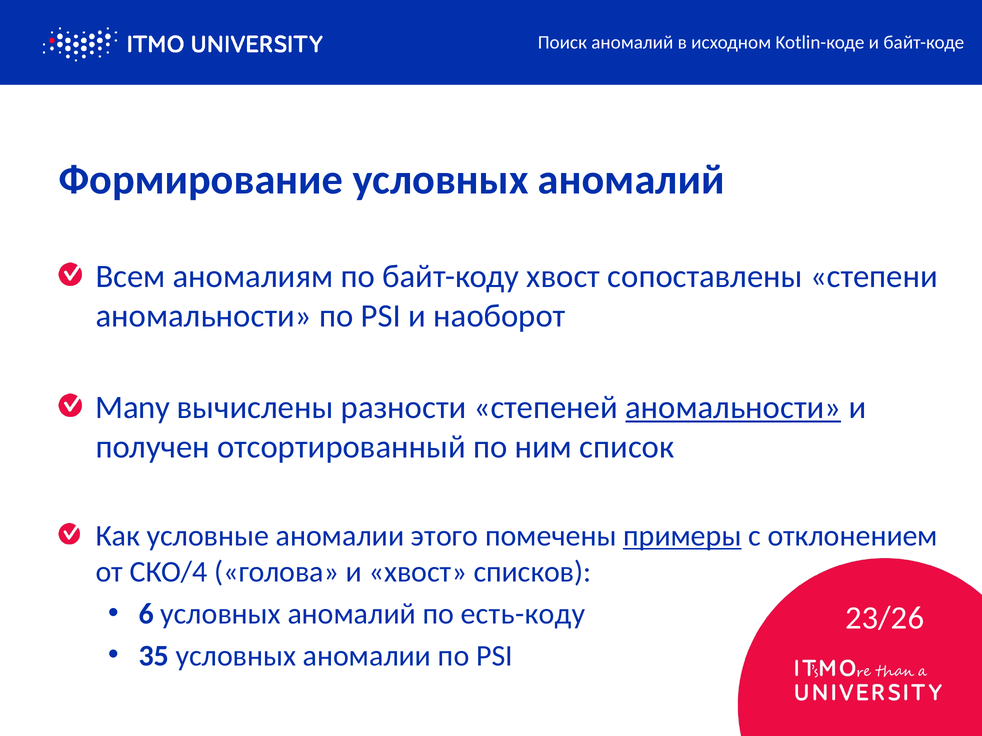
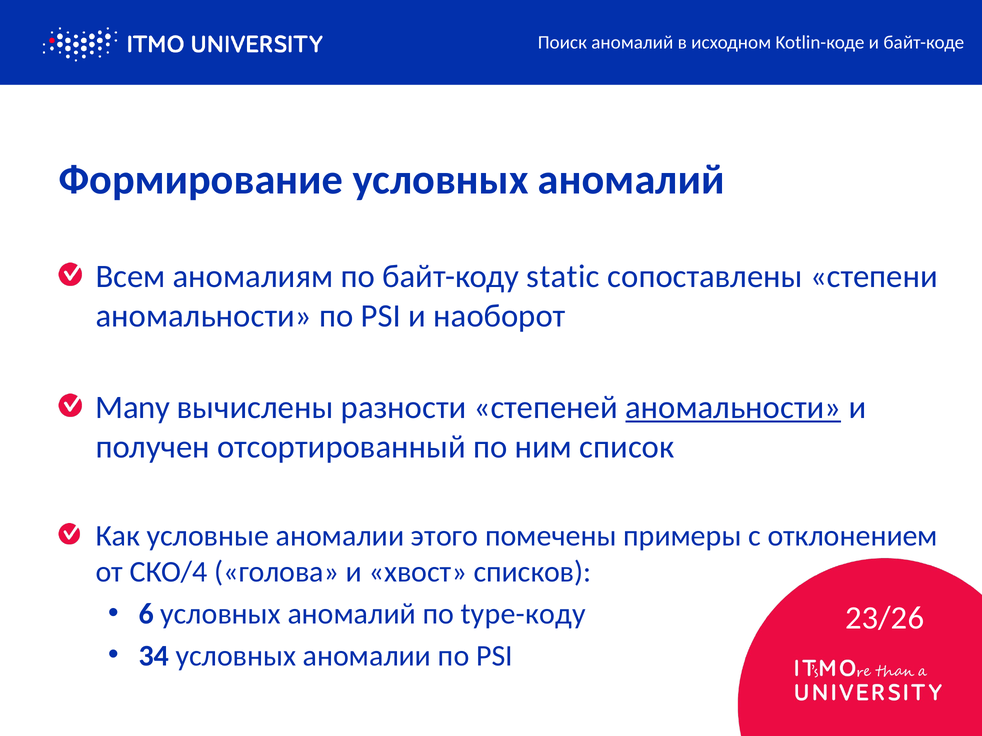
байт-коду хвост: хвост -> static
примеры underline: present -> none
есть-коду: есть-коду -> type-коду
35: 35 -> 34
